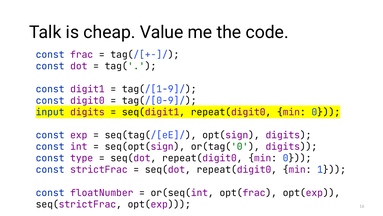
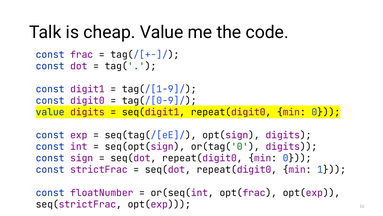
input at (50, 112): input -> value
type: type -> sign
